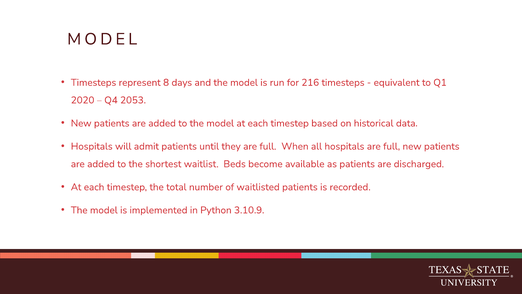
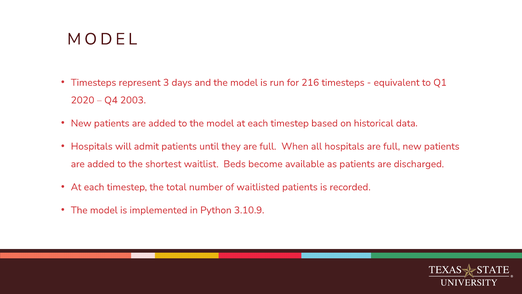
8: 8 -> 3
2053: 2053 -> 2003
